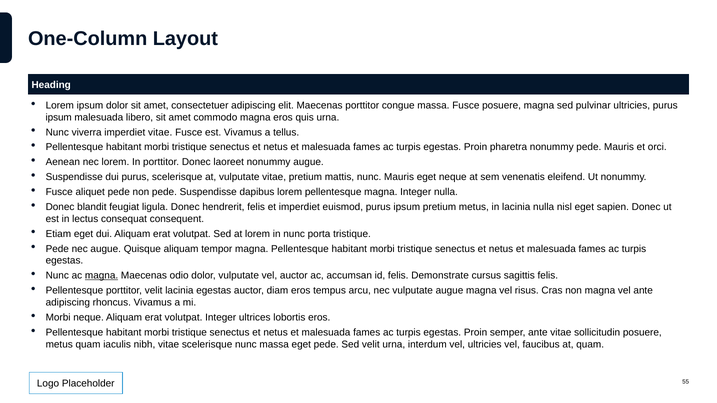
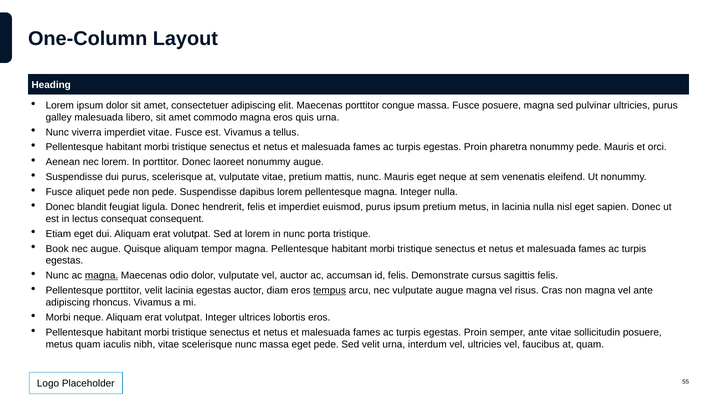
ipsum at (59, 117): ipsum -> galley
Pede at (57, 249): Pede -> Book
tempus underline: none -> present
